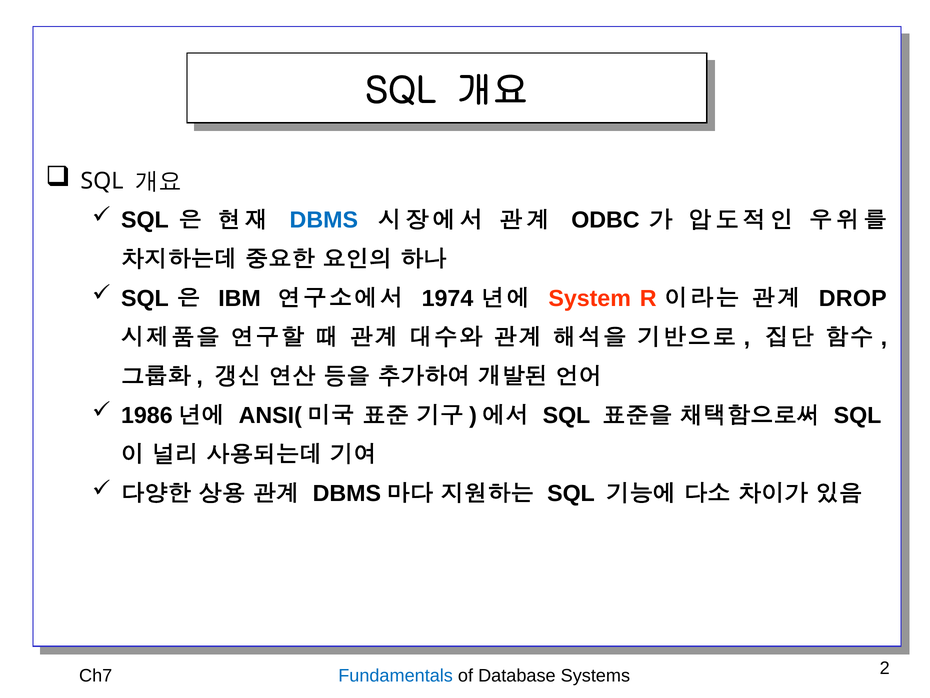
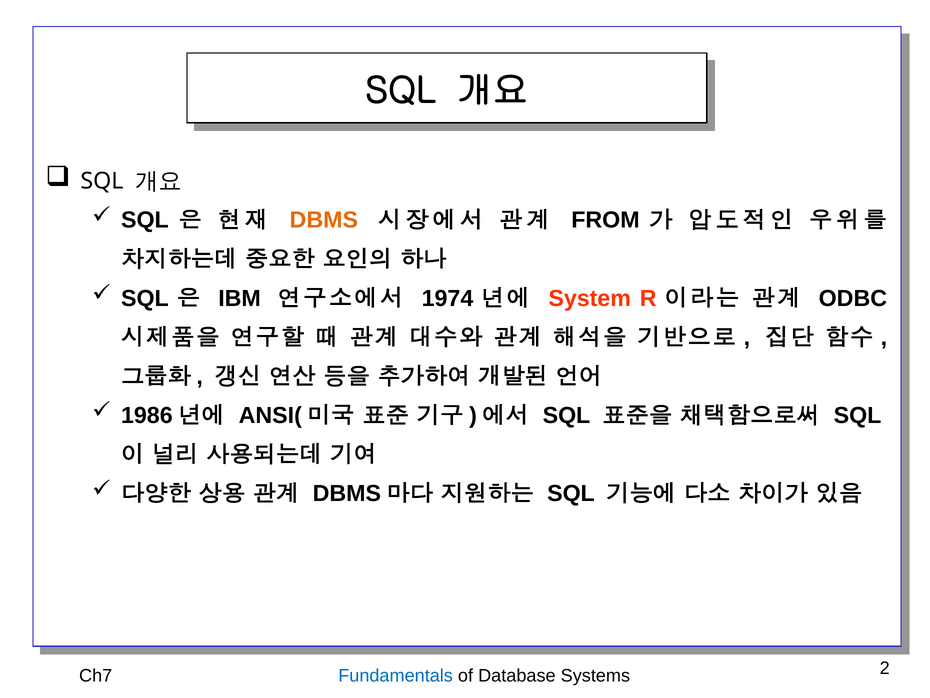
DBMS colour: blue -> orange
ODBC: ODBC -> FROM
DROP: DROP -> ODBC
